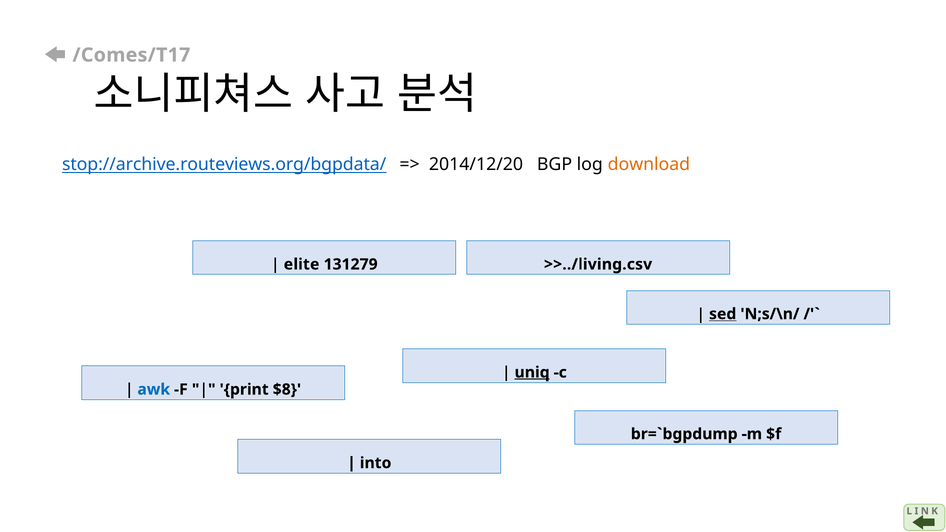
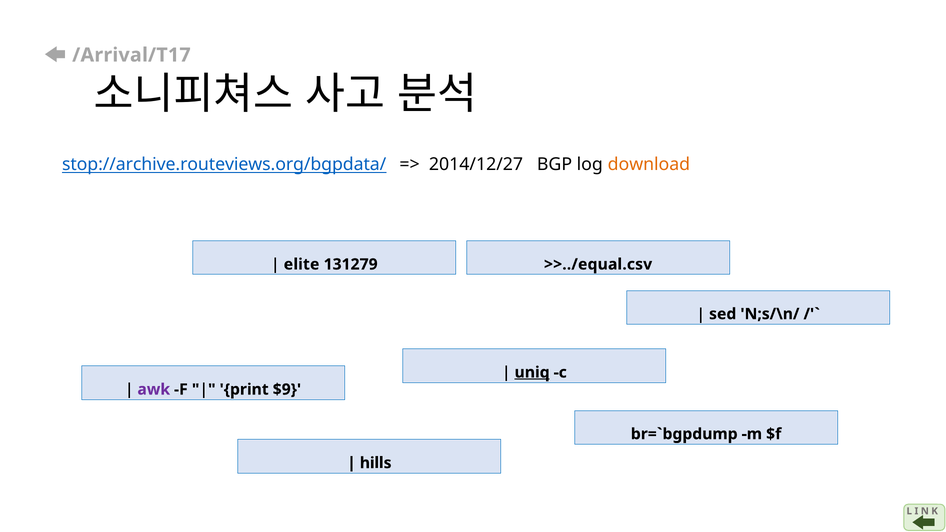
/Comes/T17: /Comes/T17 -> /Arrival/T17
2014/12/20: 2014/12/20 -> 2014/12/27
>>../living.csv: >>../living.csv -> >>../equal.csv
sed underline: present -> none
awk colour: blue -> purple
$8: $8 -> $9
into: into -> hills
